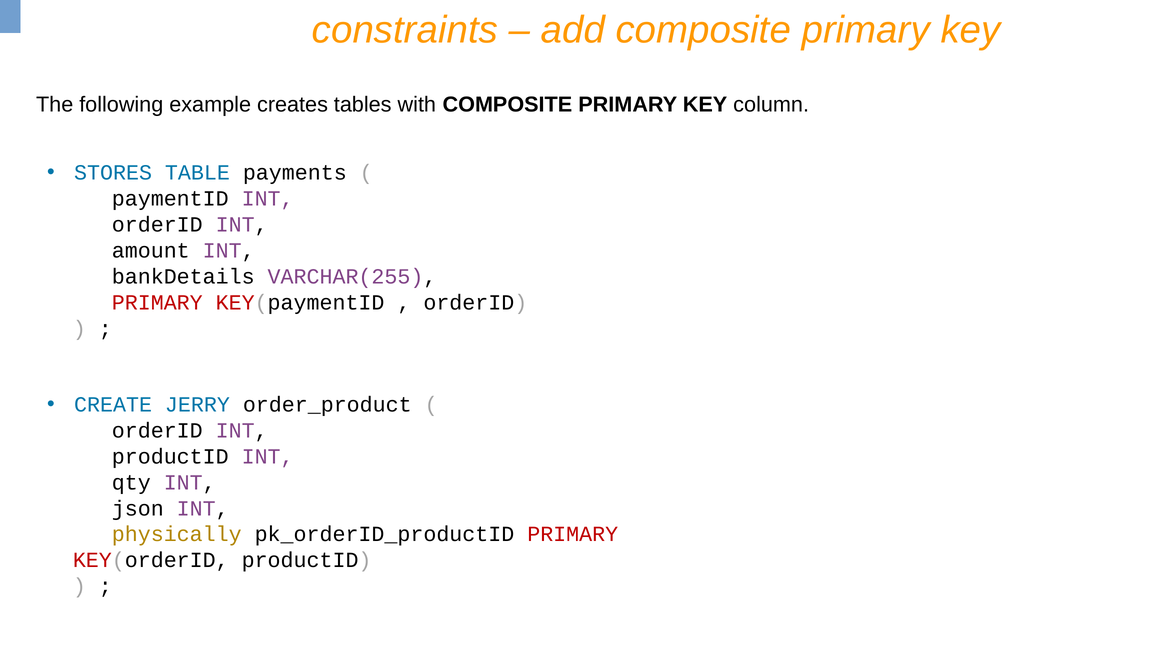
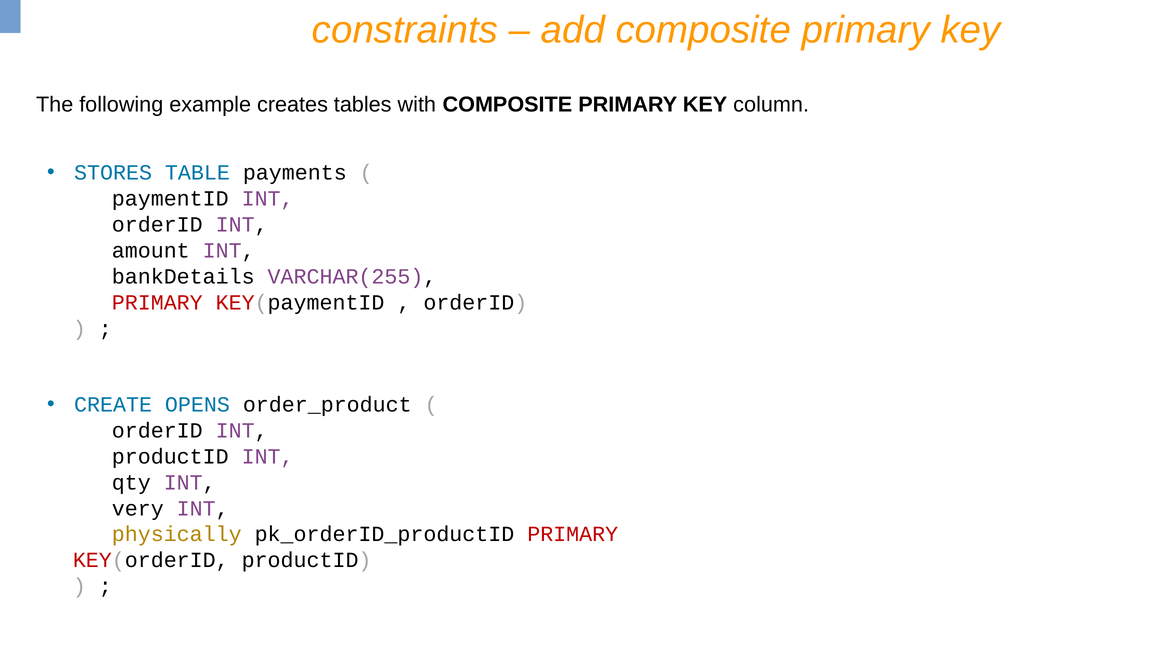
JERRY: JERRY -> OPENS
json: json -> very
